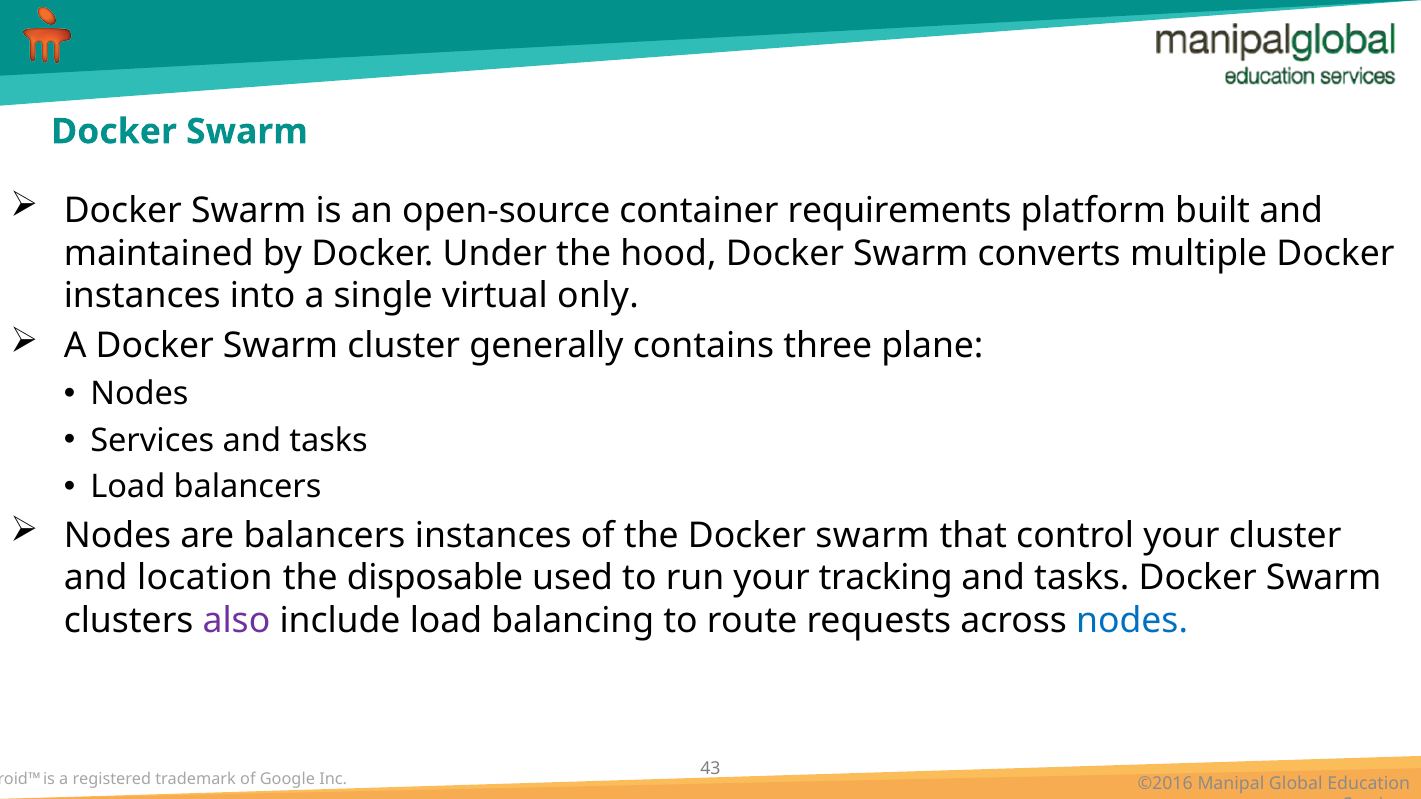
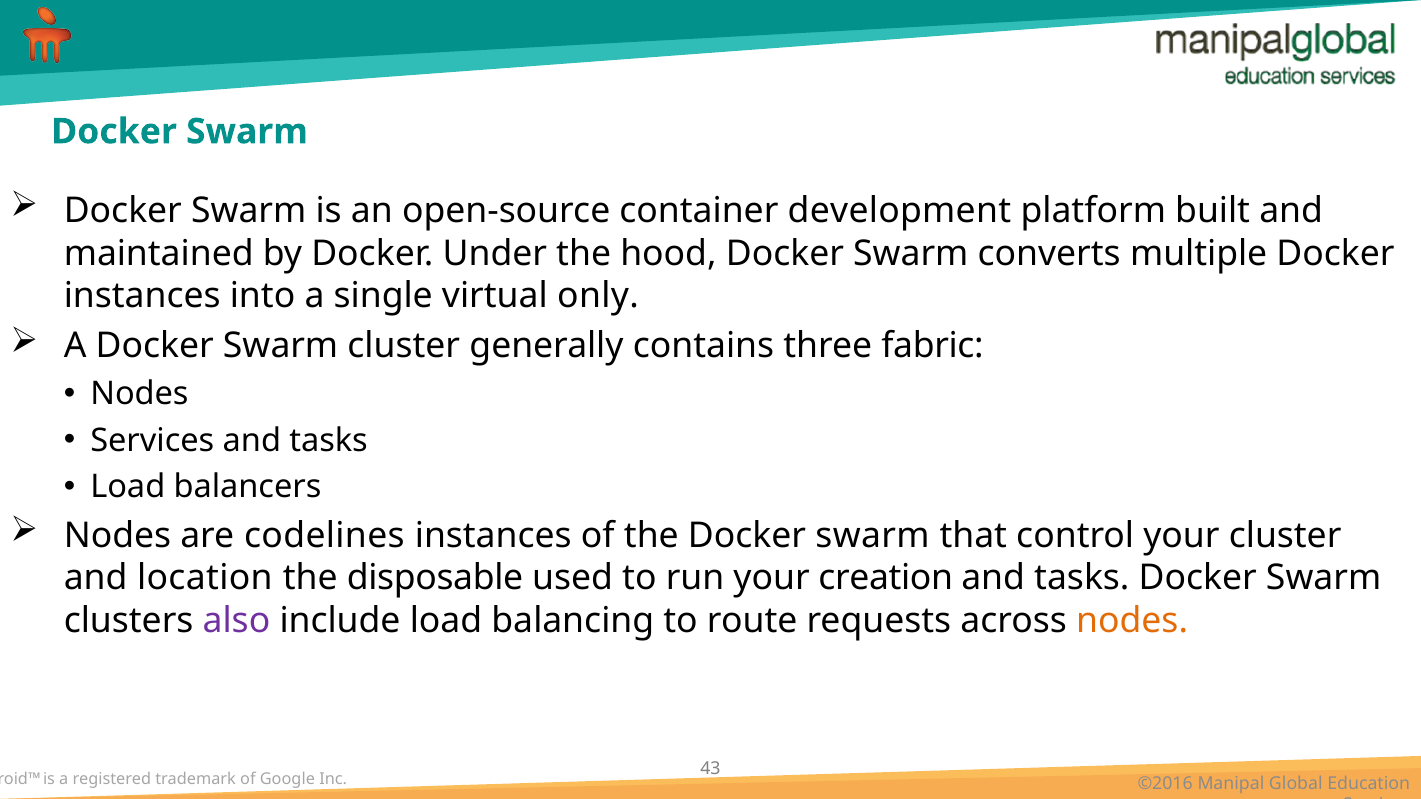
requirements: requirements -> development
plane: plane -> fabric
are balancers: balancers -> codelines
tracking: tracking -> creation
nodes at (1132, 621) colour: blue -> orange
